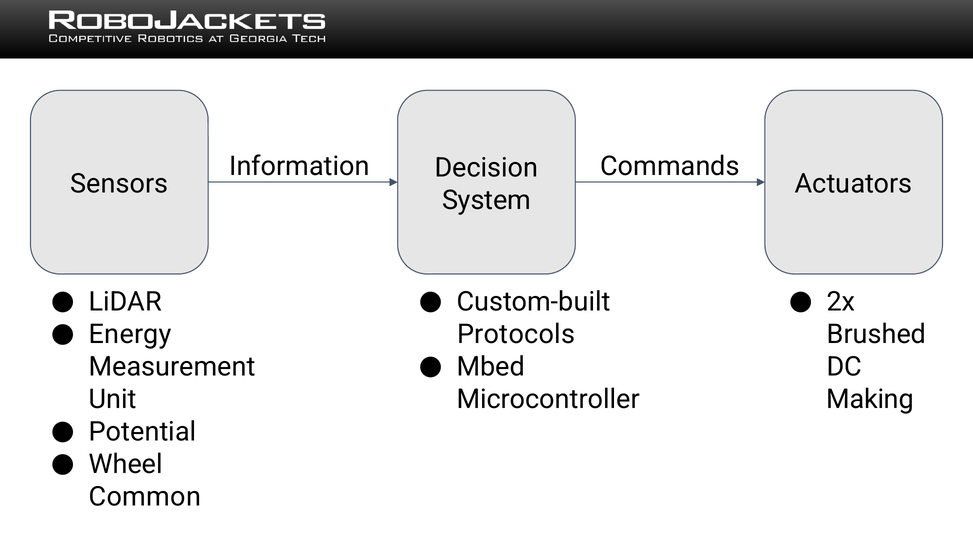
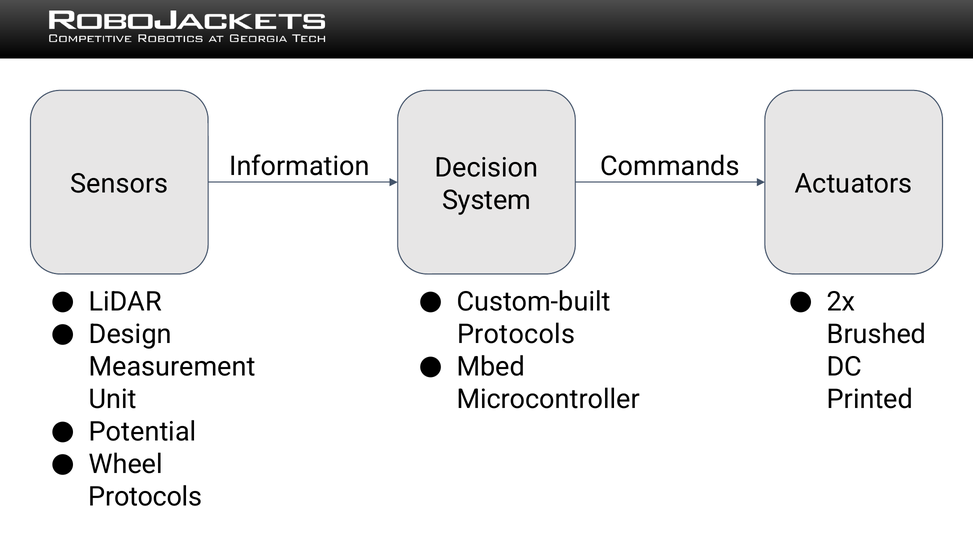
Energy: Energy -> Design
Making: Making -> Printed
Common at (145, 496): Common -> Protocols
